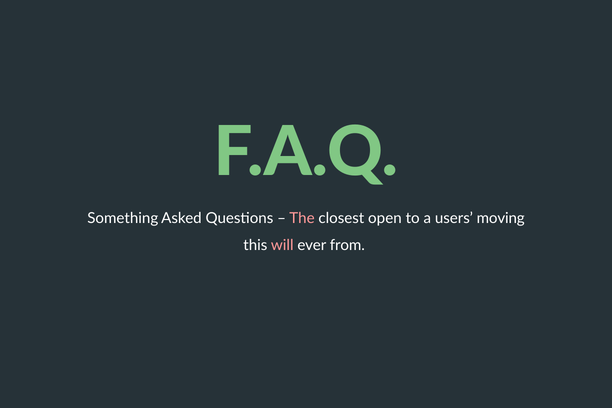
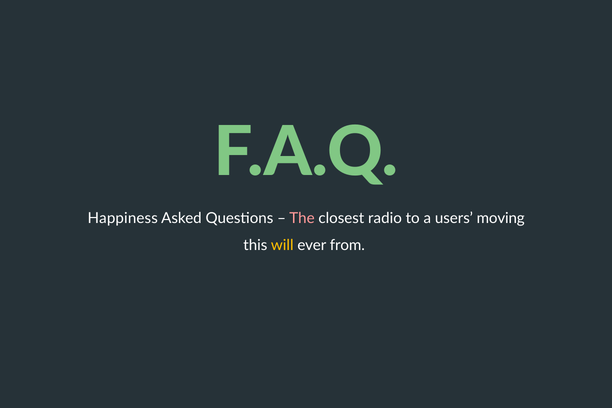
Something: Something -> Happiness
open: open -> radio
will colour: pink -> yellow
